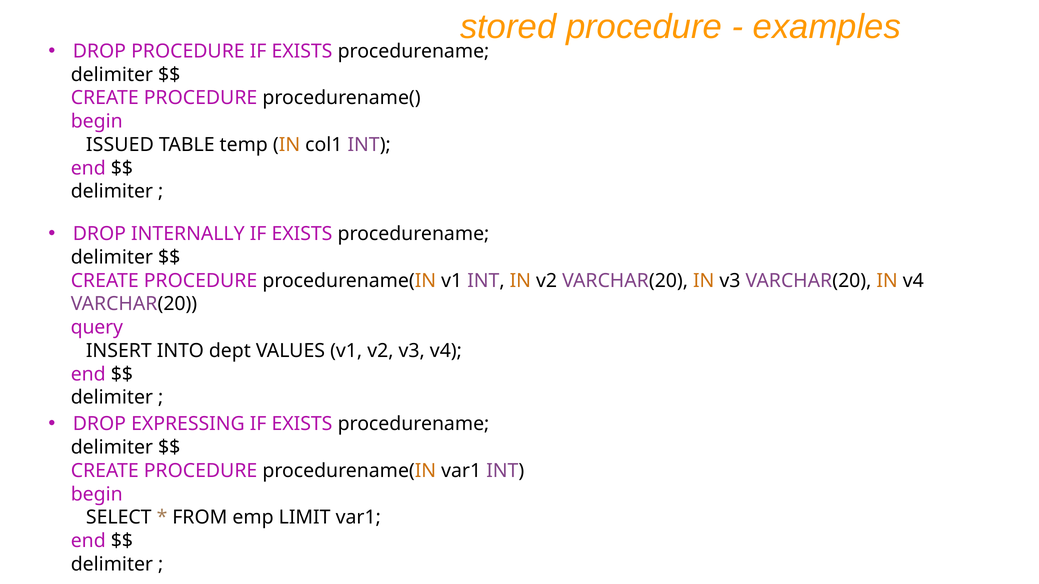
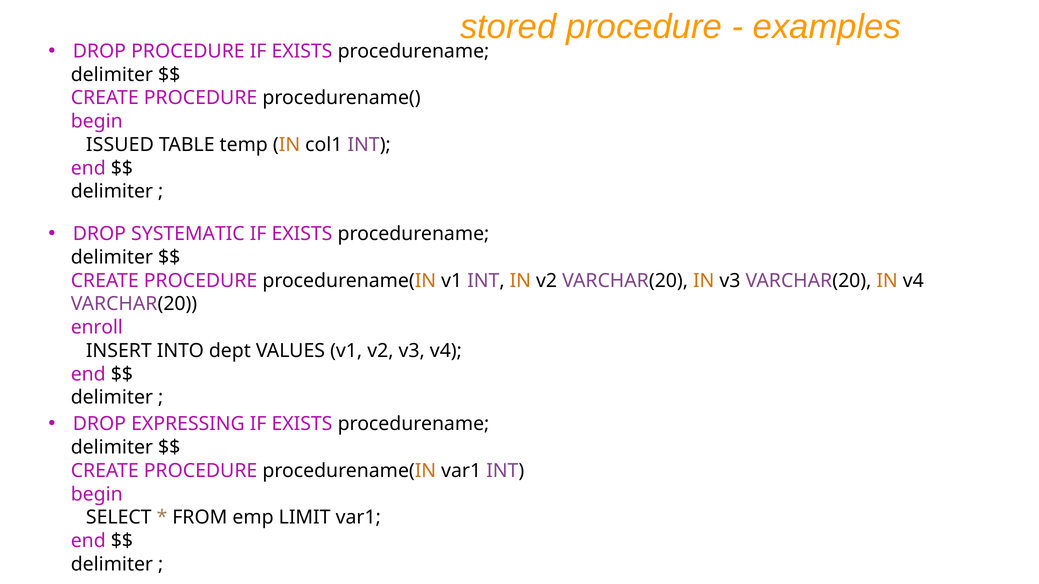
INTERNALLY: INTERNALLY -> SYSTEMATIC
query: query -> enroll
